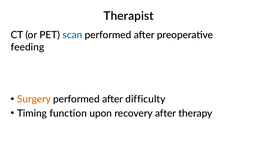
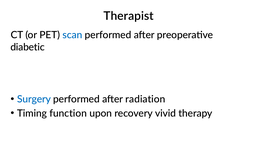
feeding: feeding -> diabetic
Surgery colour: orange -> blue
difficulty: difficulty -> radiation
recovery after: after -> vivid
